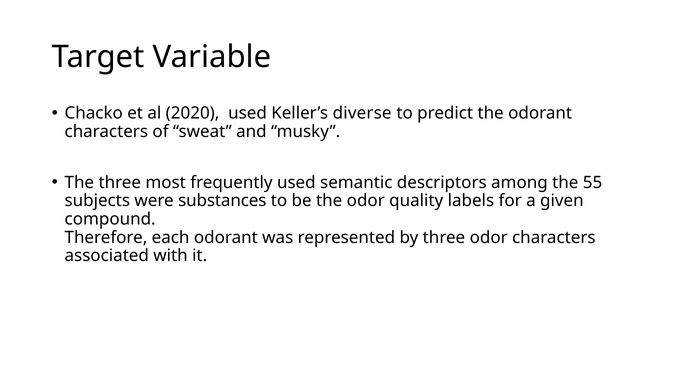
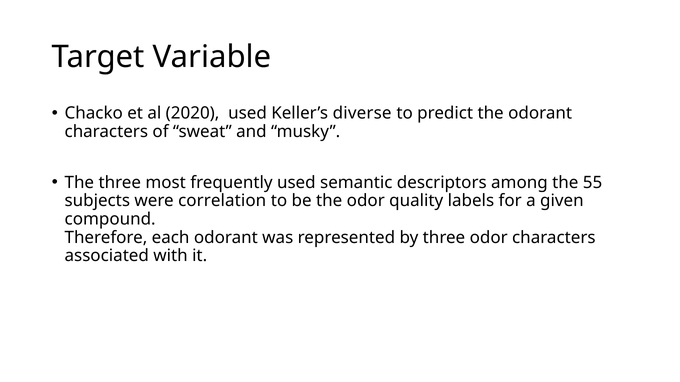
substances: substances -> correlation
